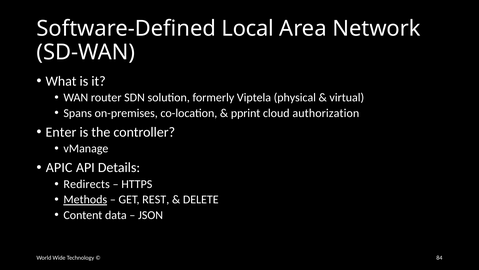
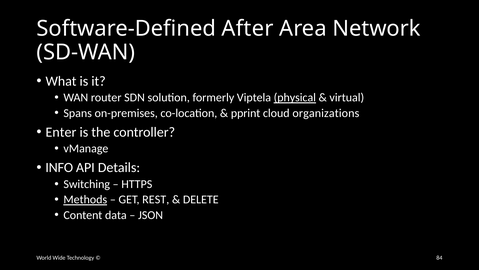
Local: Local -> After
physical underline: none -> present
authorization: authorization -> organizations
APIC: APIC -> INFO
Redirects: Redirects -> Switching
